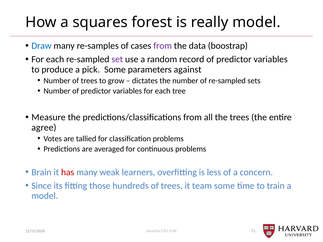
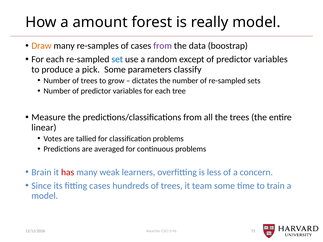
squares: squares -> amount
Draw colour: blue -> orange
set colour: purple -> blue
record: record -> except
against: against -> classify
agree: agree -> linear
fitting those: those -> cases
